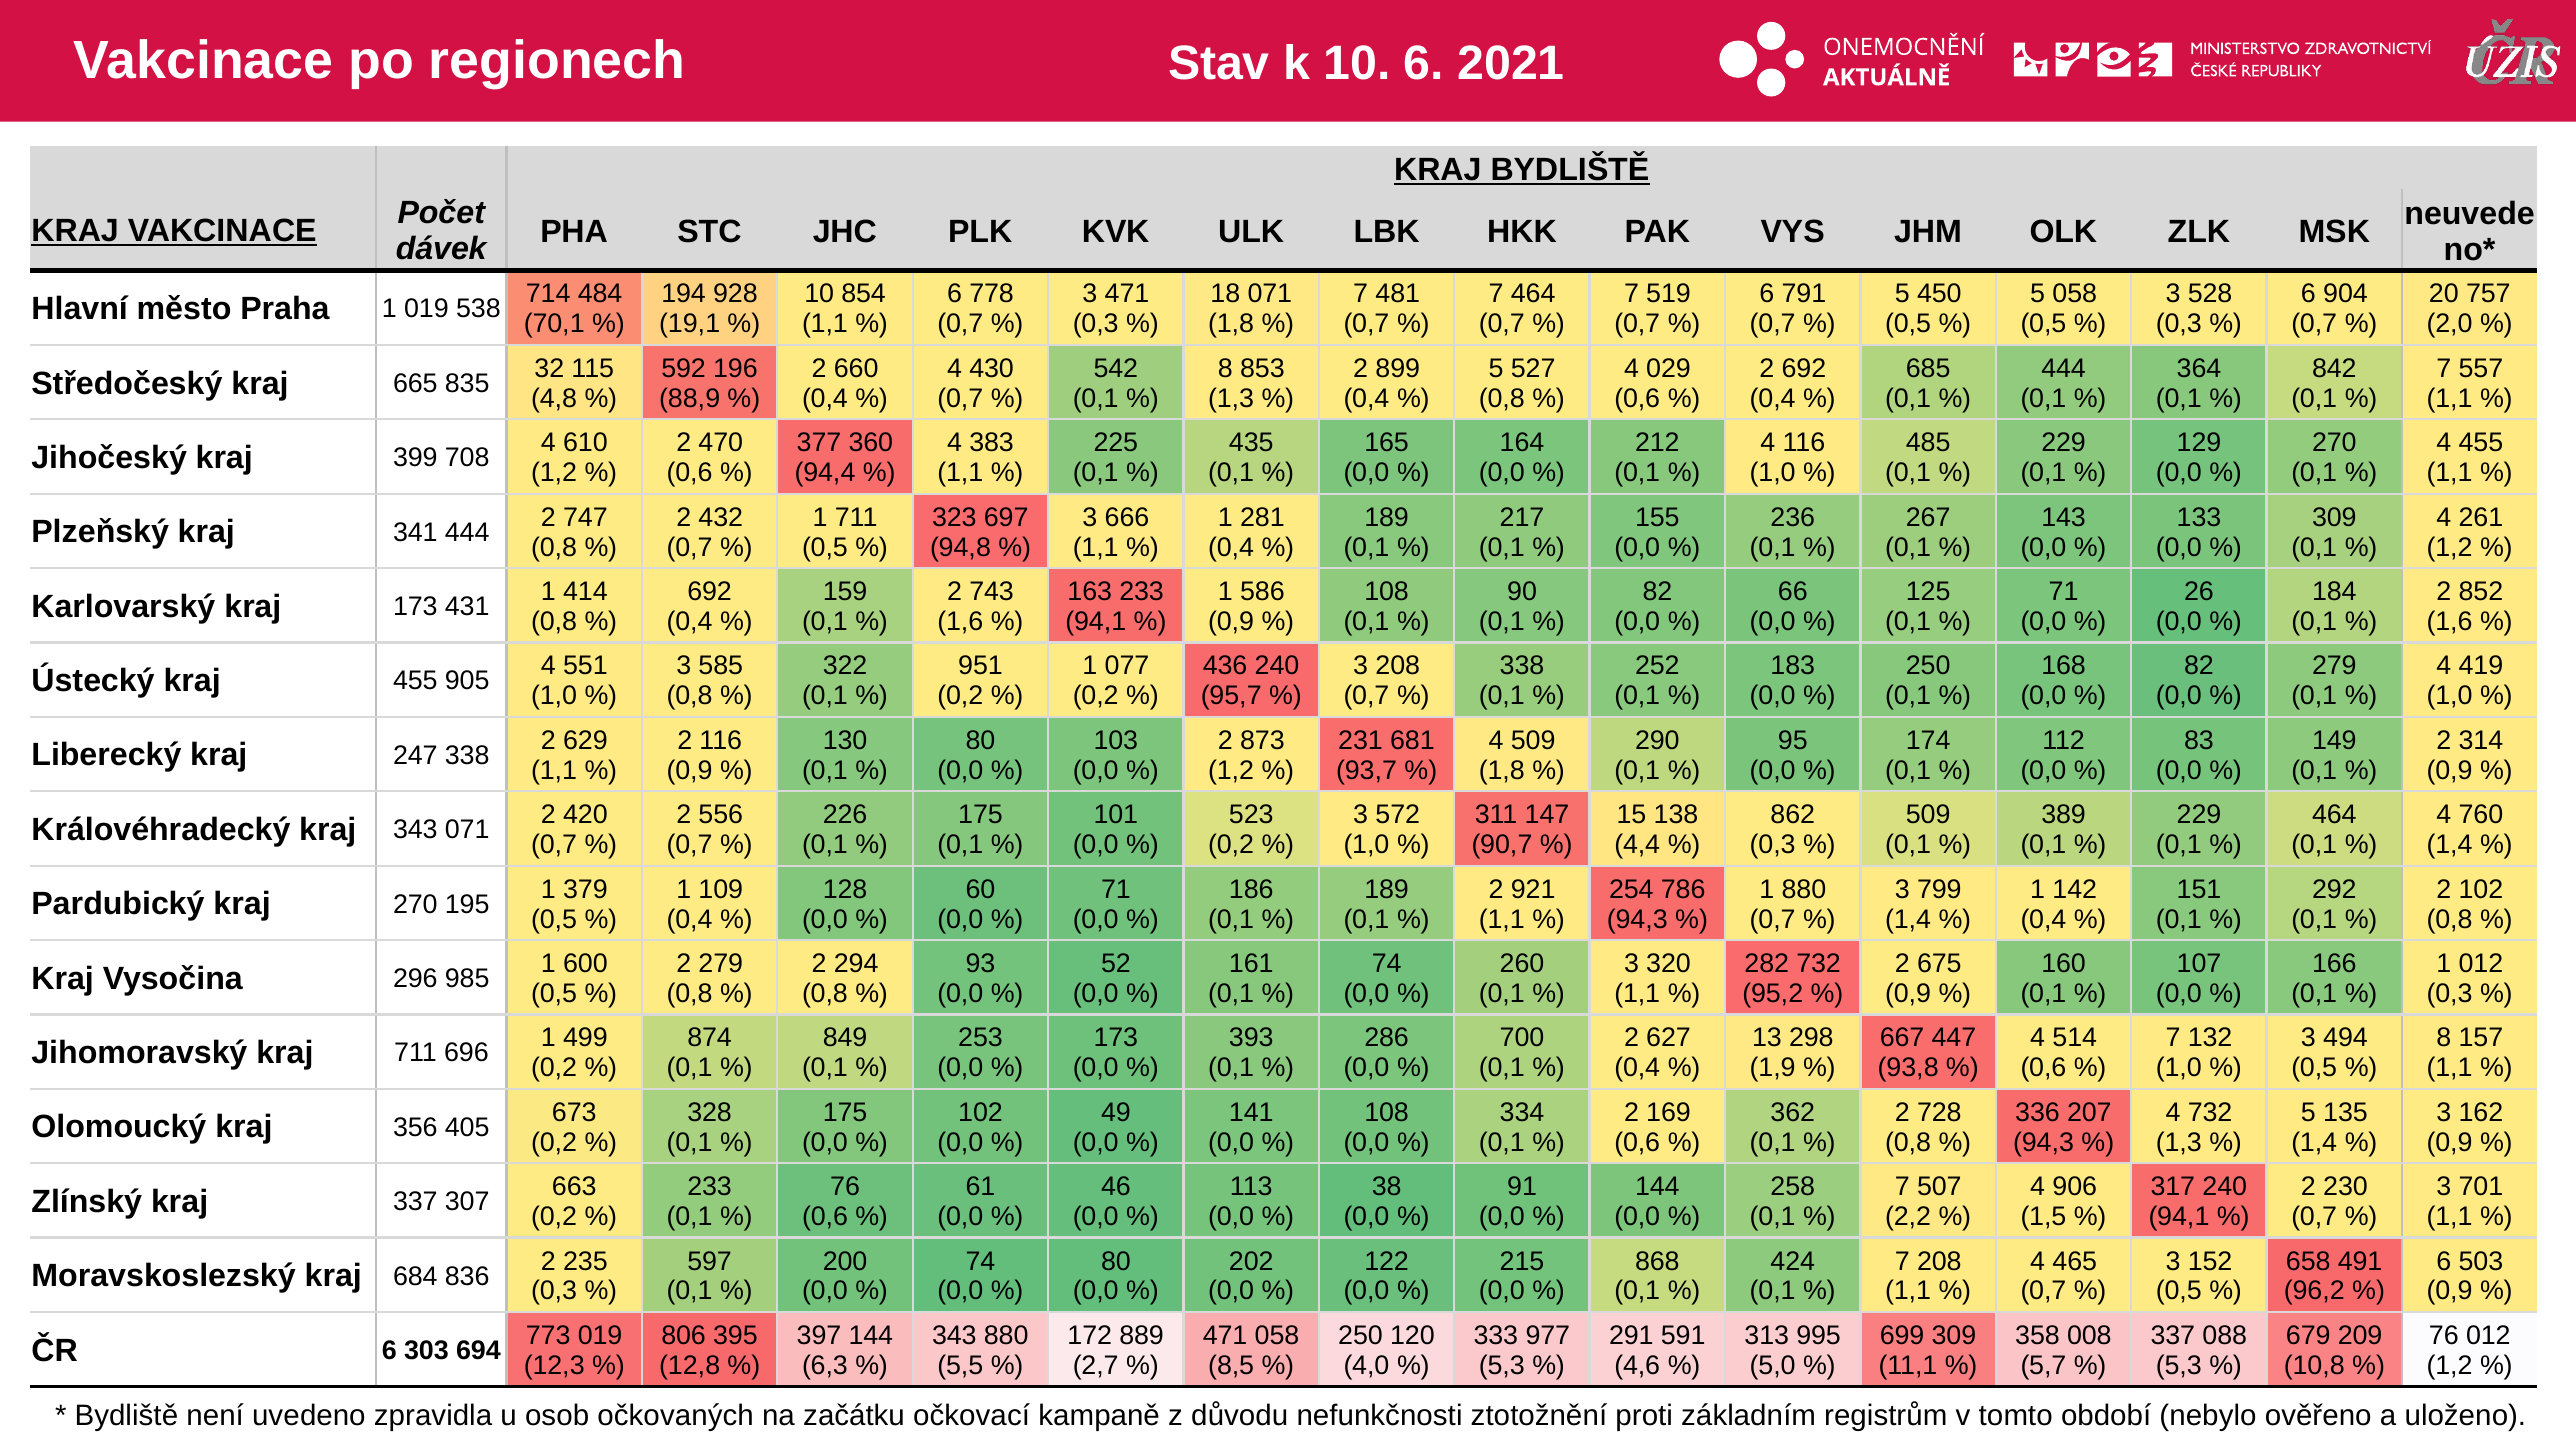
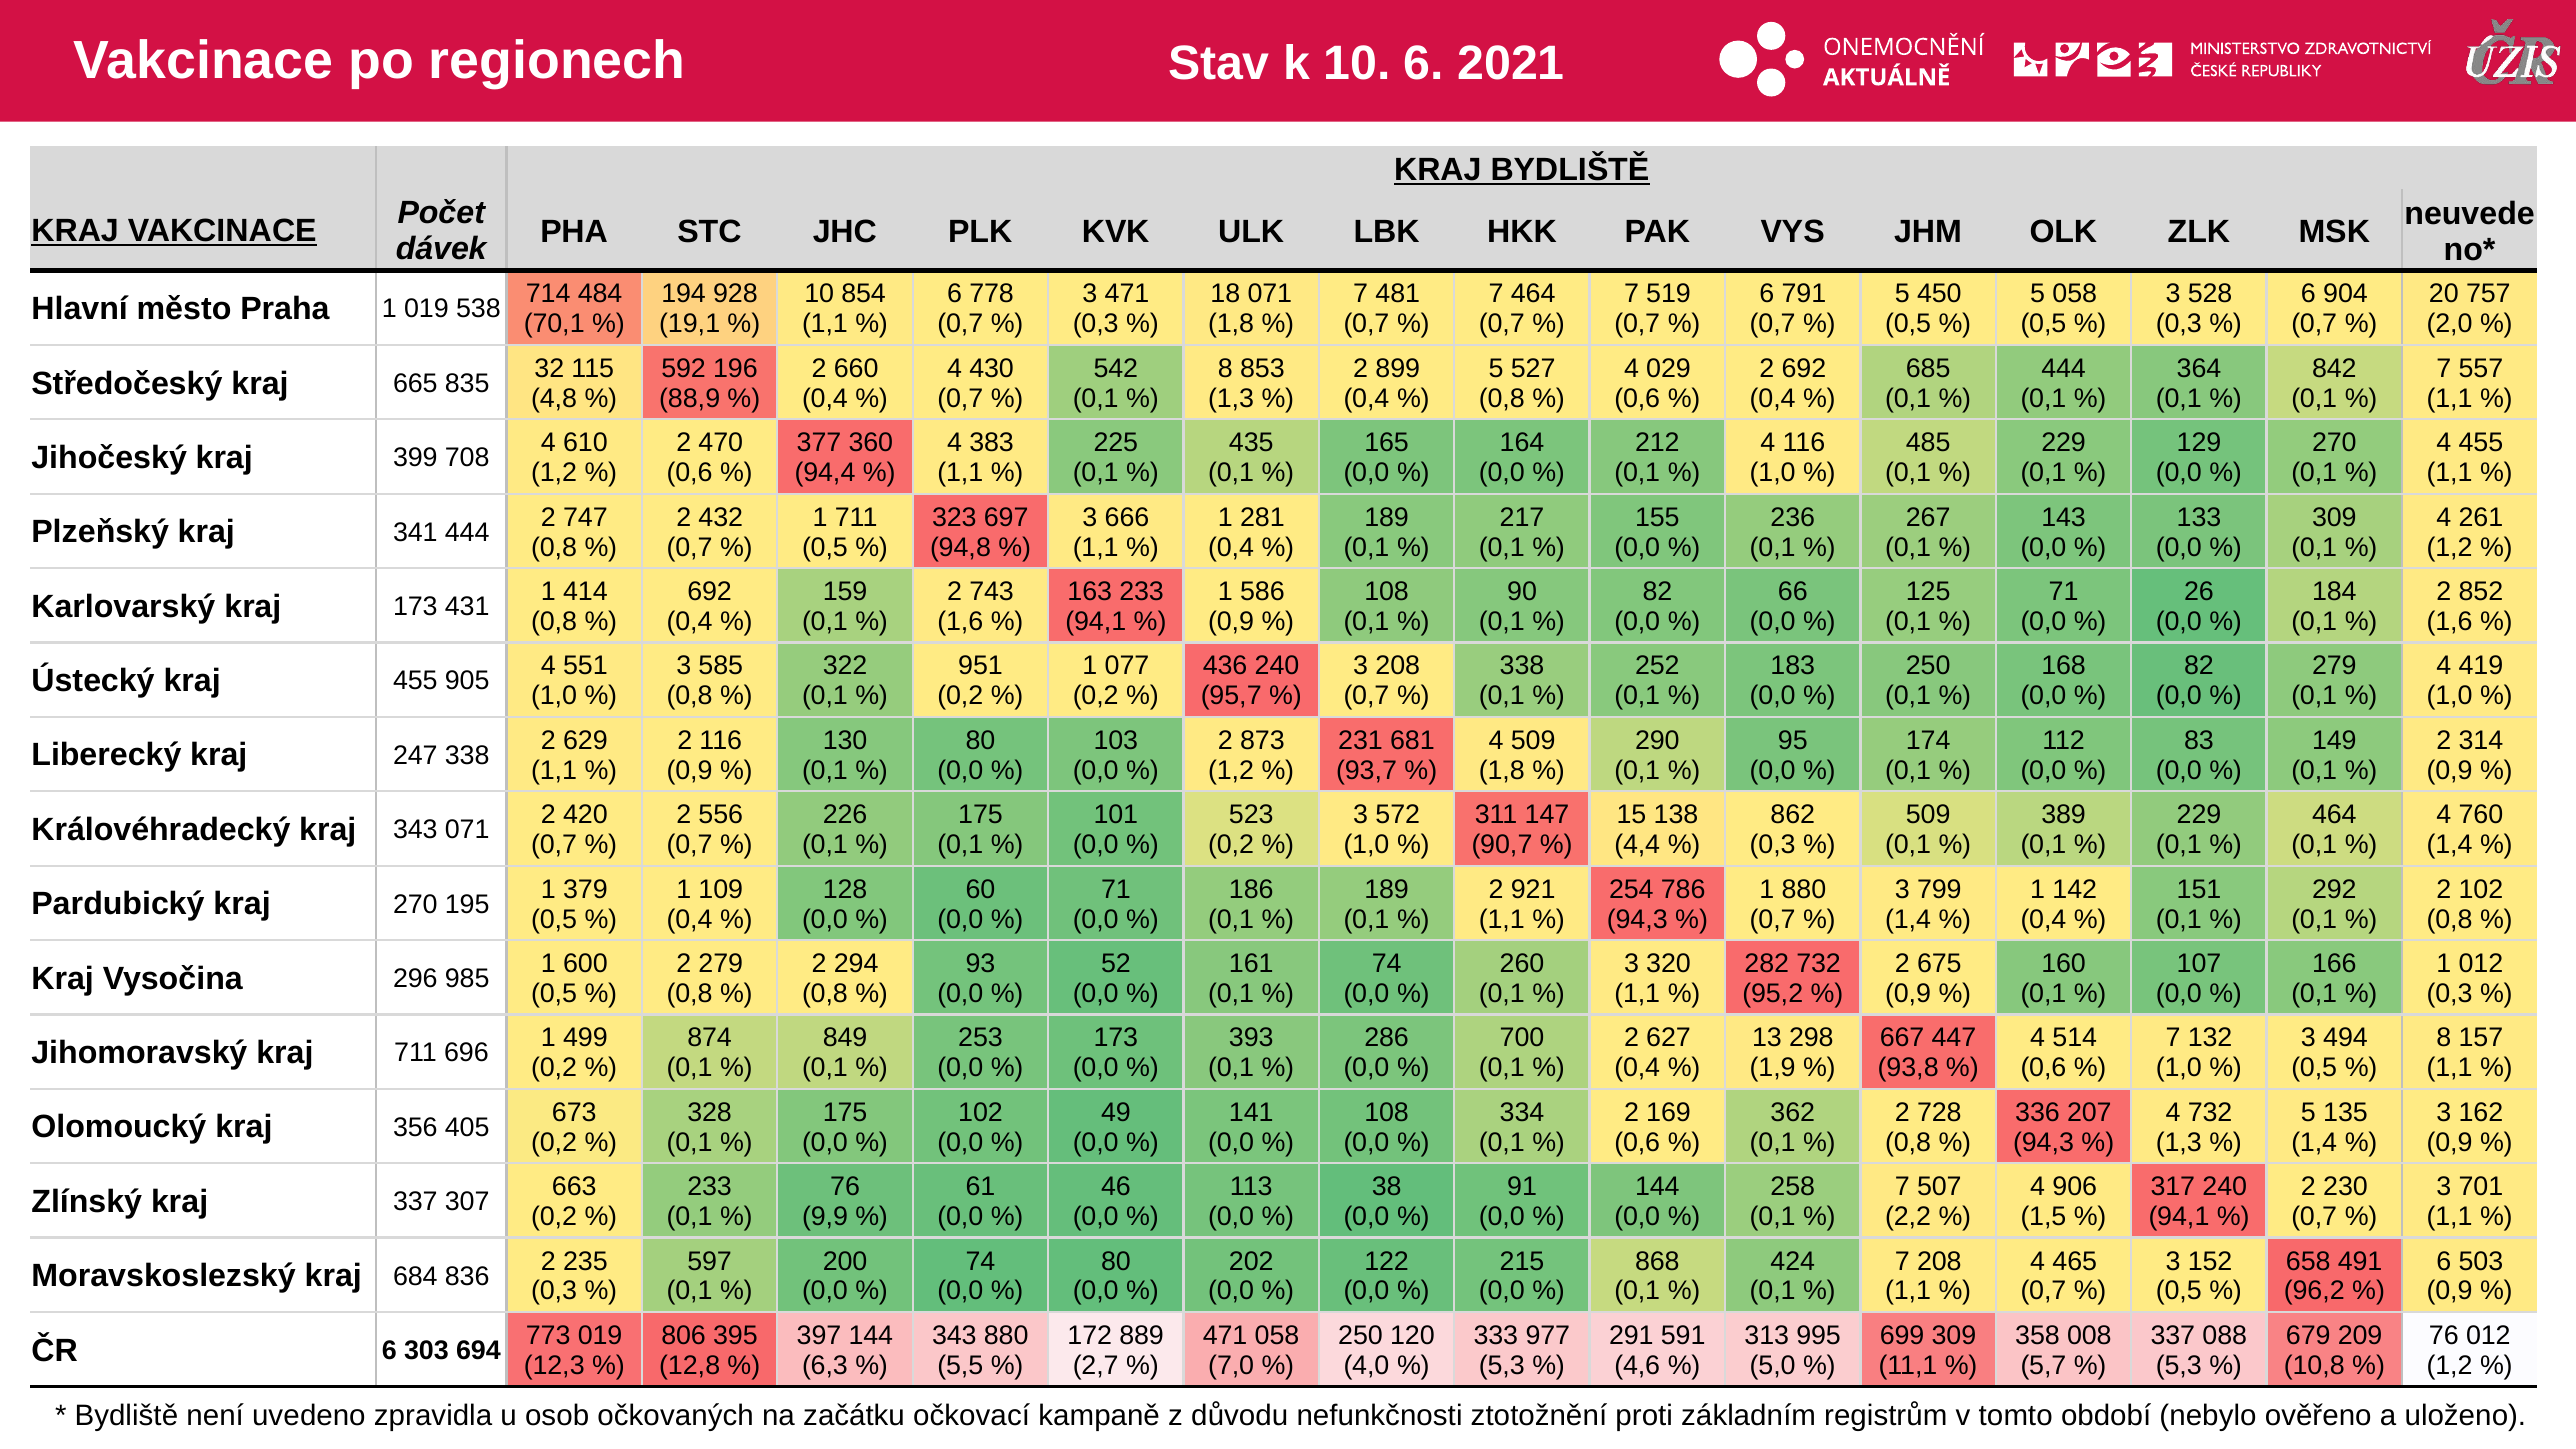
0,6 at (825, 1217): 0,6 -> 9,9
8,5: 8,5 -> 7,0
